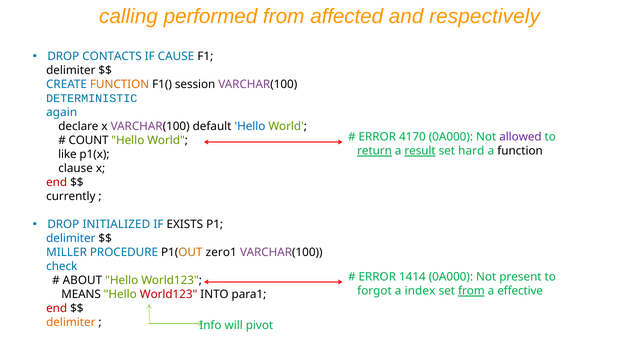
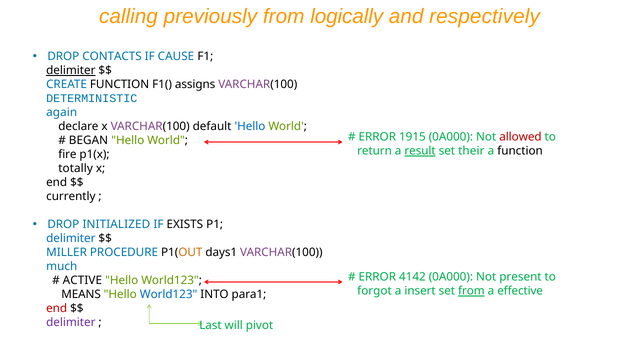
performed: performed -> previously
affected: affected -> logically
delimiter at (71, 71) underline: none -> present
FUNCTION at (120, 85) colour: orange -> black
session: session -> assigns
4170: 4170 -> 1915
allowed colour: purple -> red
COUNT: COUNT -> BEGAN
return underline: present -> none
hard: hard -> their
like: like -> fire
clause: clause -> totally
end at (57, 183) colour: red -> black
zero1: zero1 -> days1
check: check -> much
1414: 1414 -> 4142
ABOUT: ABOUT -> ACTIVE
index: index -> insert
World123 at (169, 295) colour: red -> blue
delimiter at (71, 323) colour: orange -> purple
Info: Info -> Last
